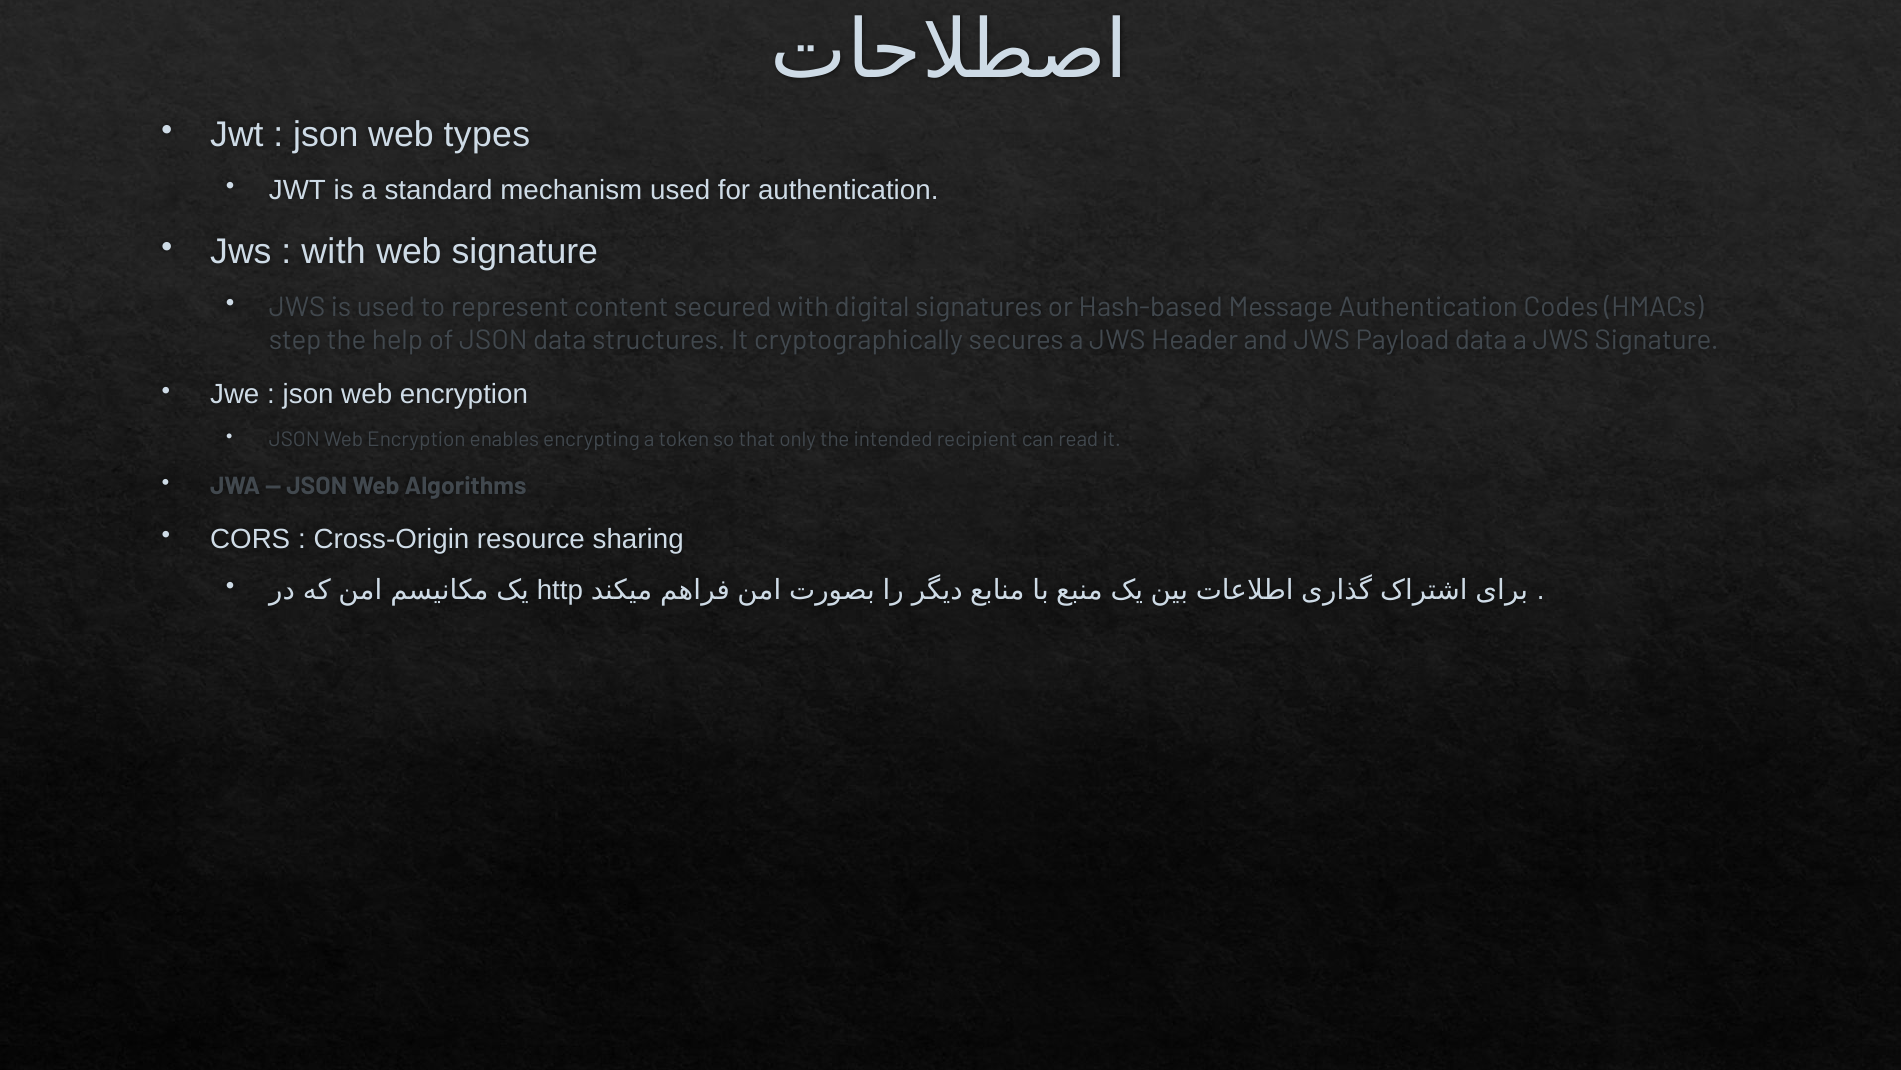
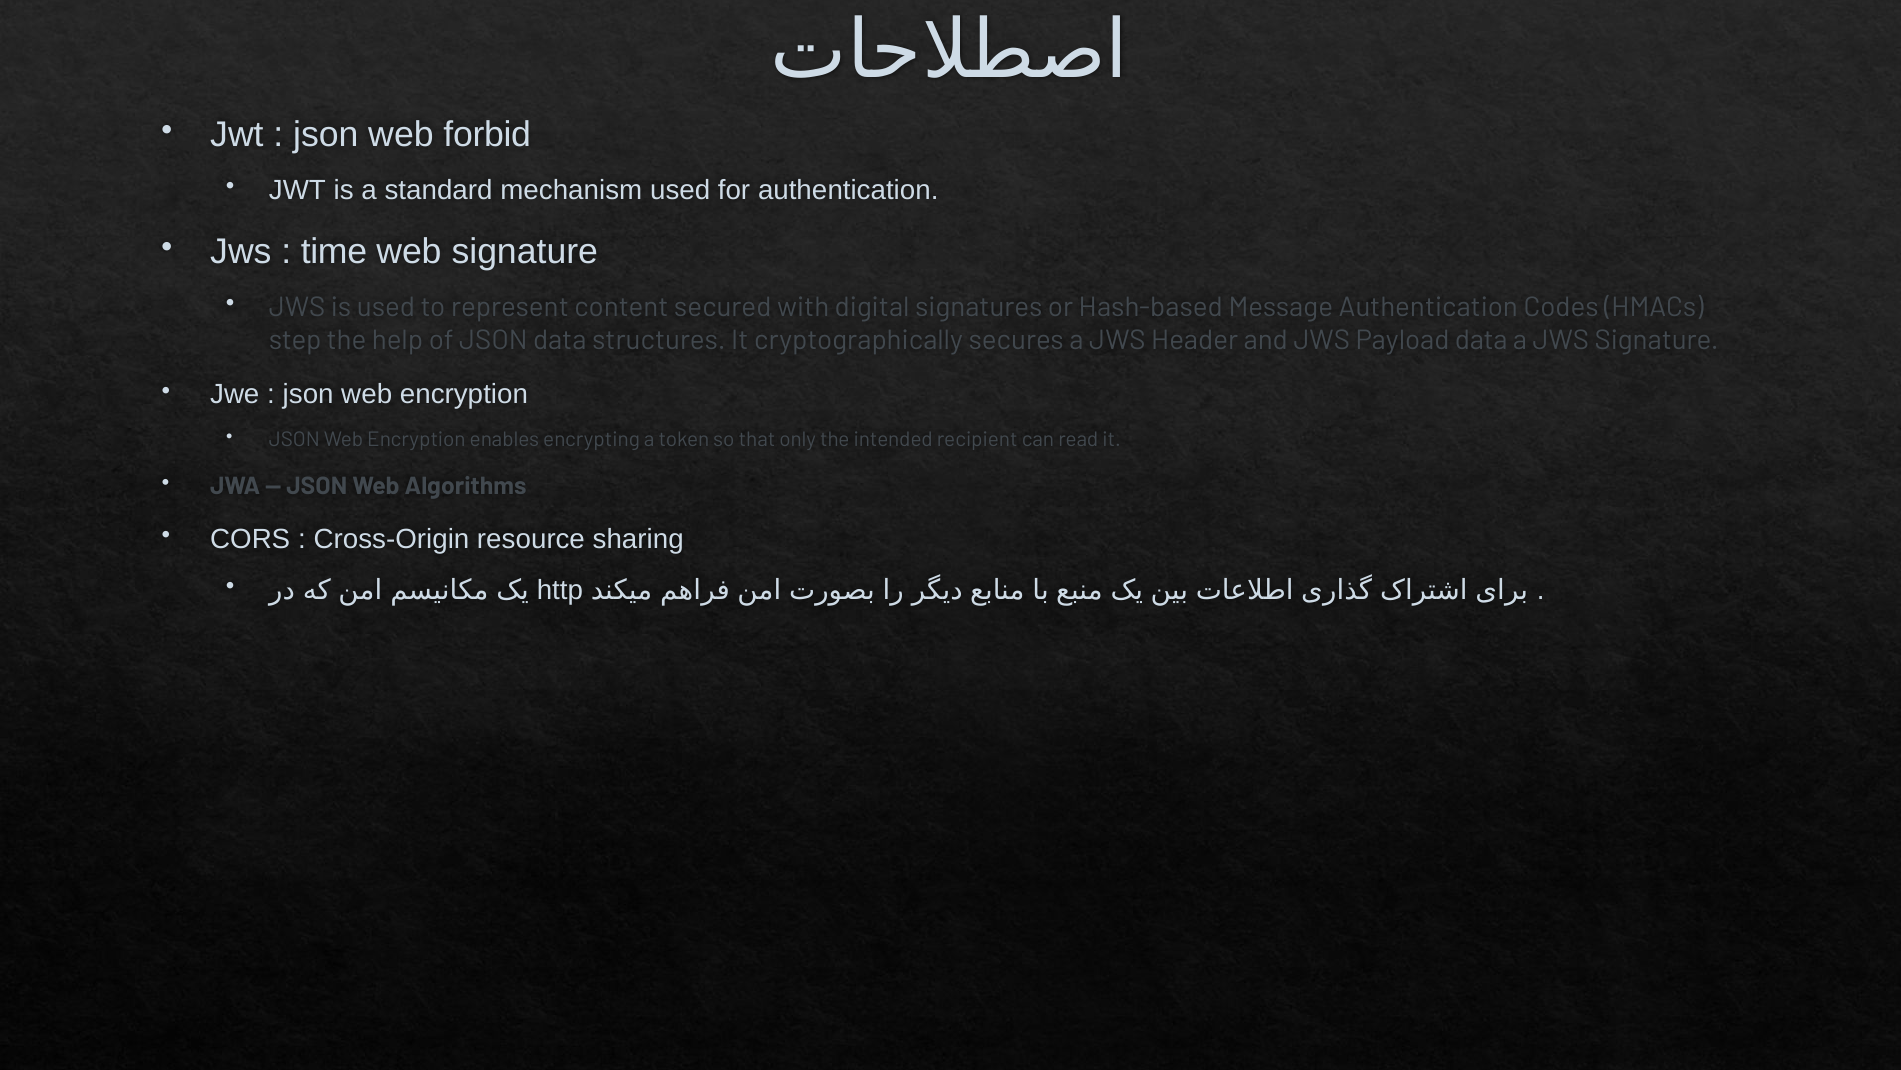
types: types -> forbid
with at (334, 252): with -> time
